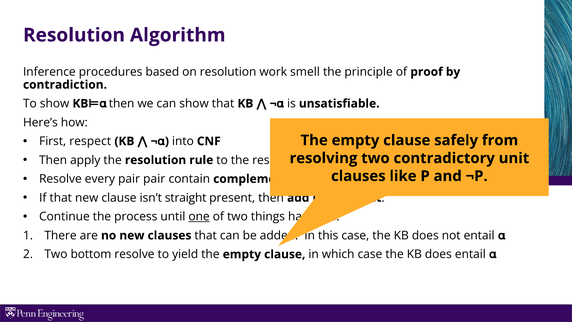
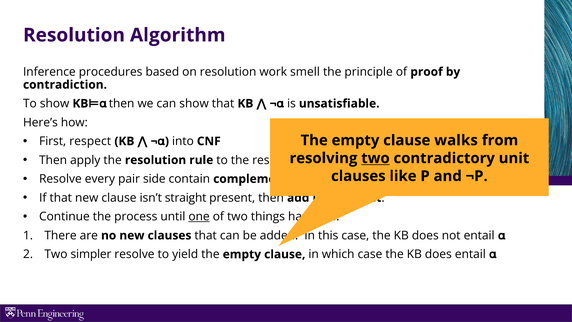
safely: safely -> walks
two at (375, 158) underline: none -> present
pair pair: pair -> side
bottom: bottom -> simpler
